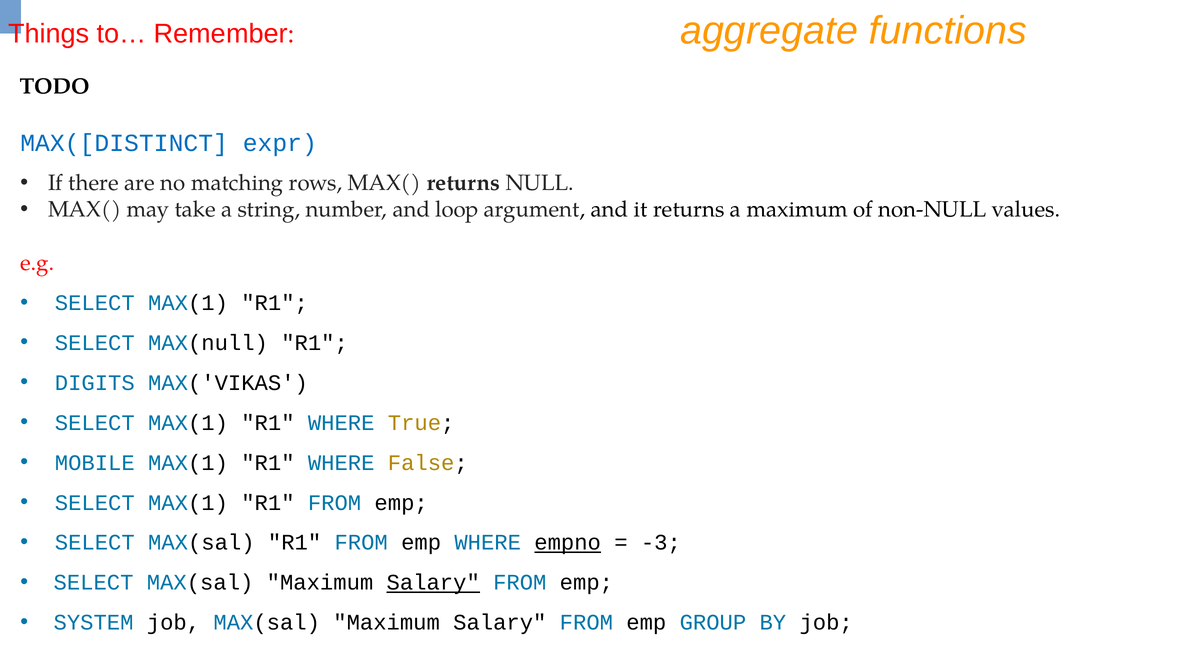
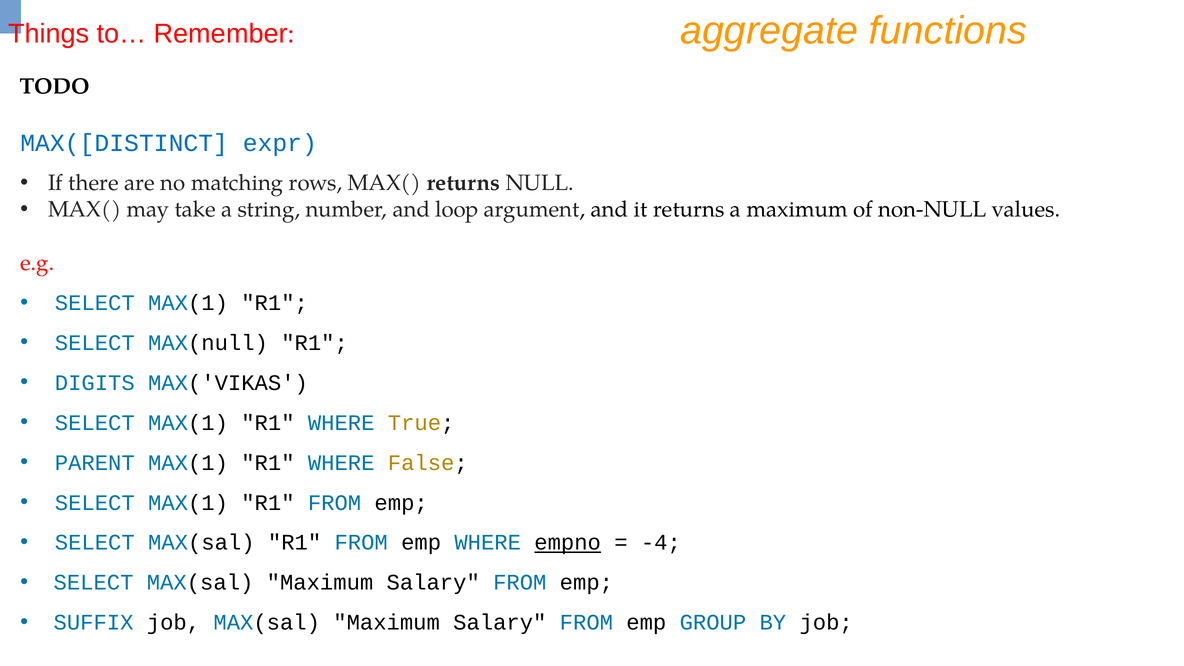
MOBILE: MOBILE -> PARENT
-3: -3 -> -4
Salary at (433, 583) underline: present -> none
SYSTEM: SYSTEM -> SUFFIX
